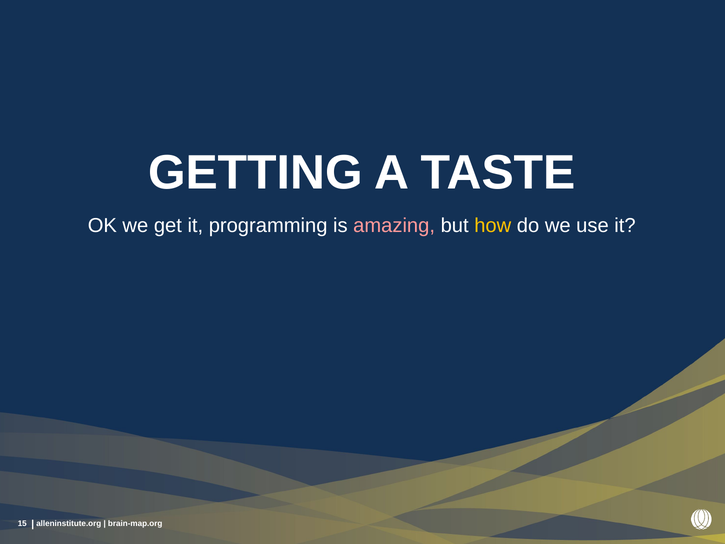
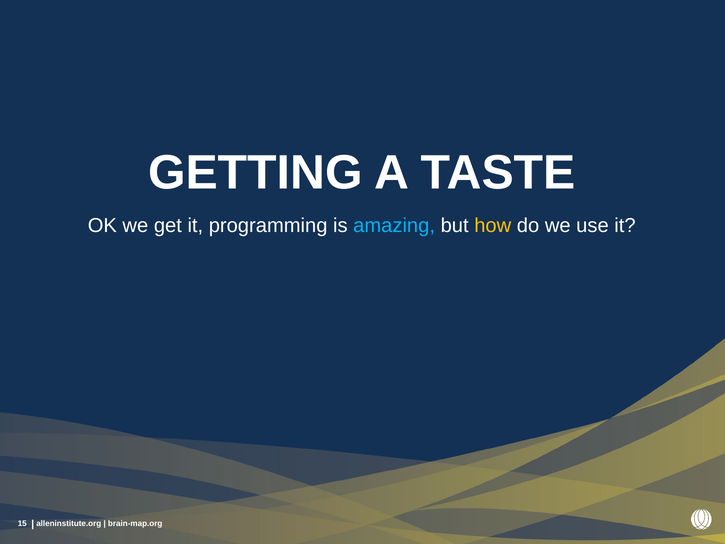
amazing colour: pink -> light blue
